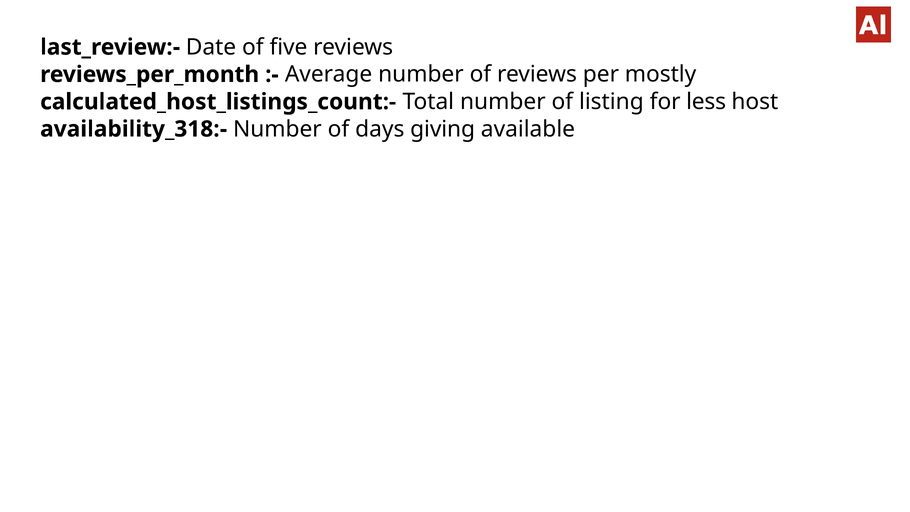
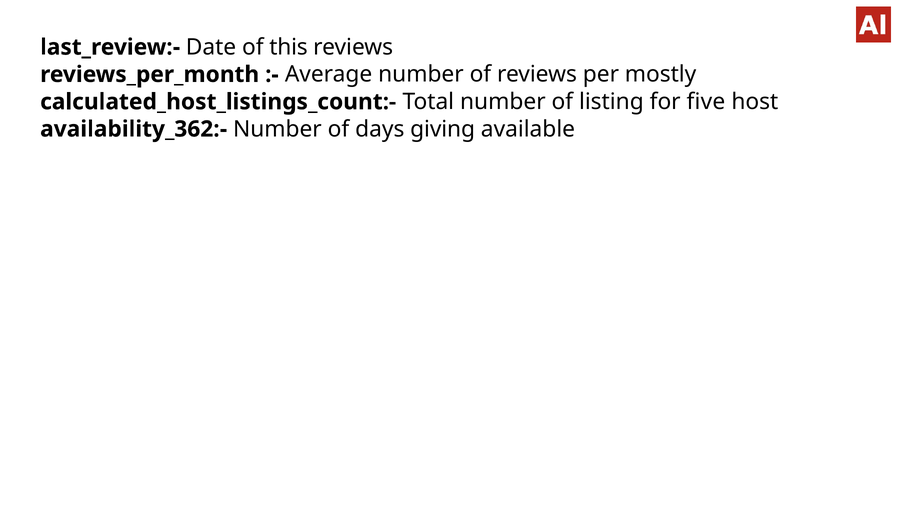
five: five -> this
less: less -> five
availability_318:-: availability_318:- -> availability_362:-
